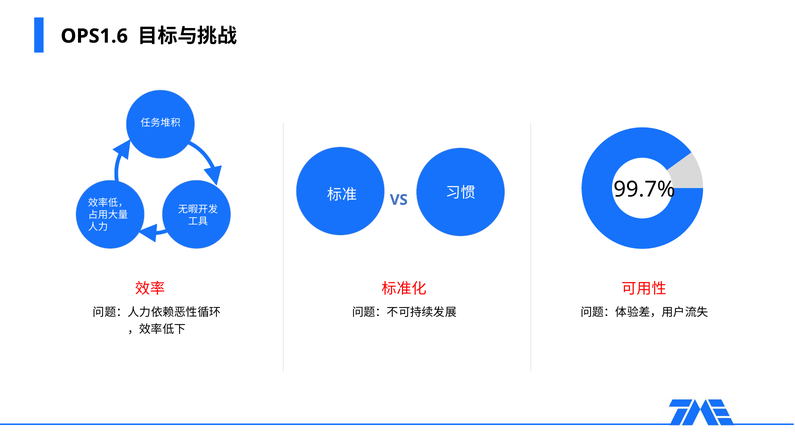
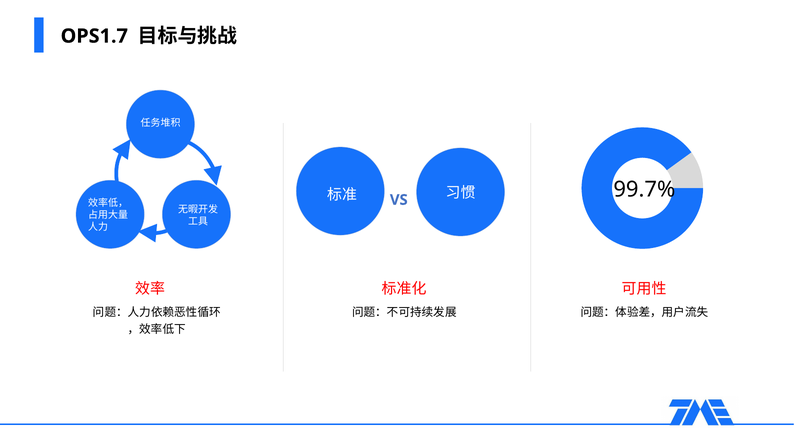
OPS1.6: OPS1.6 -> OPS1.7
